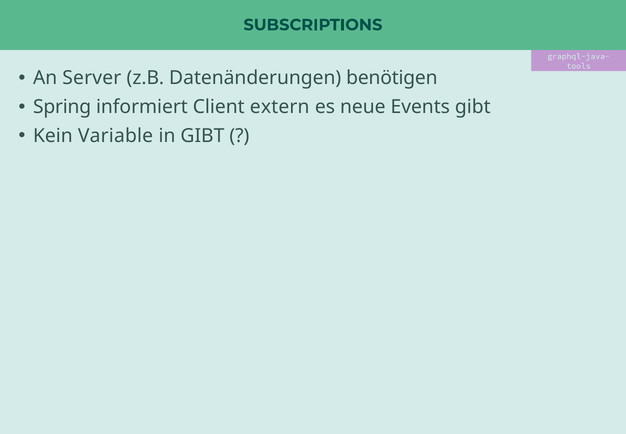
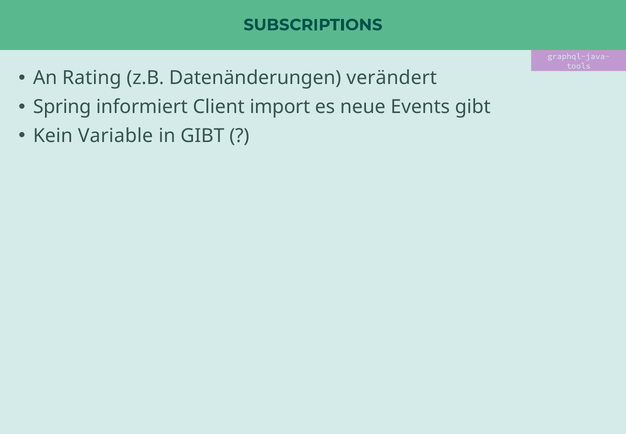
Server: Server -> Rating
benötigen: benötigen -> verändert
extern: extern -> import
